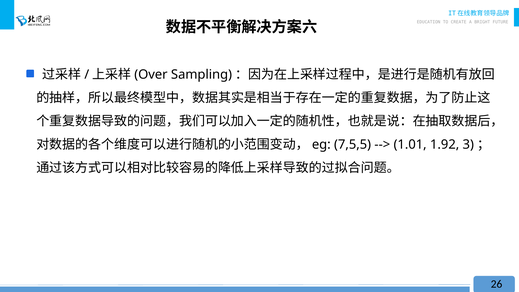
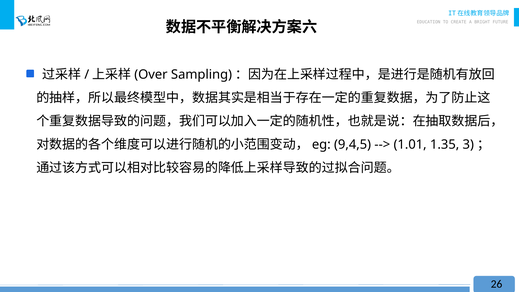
7,5,5: 7,5,5 -> 9,4,5
1.92: 1.92 -> 1.35
